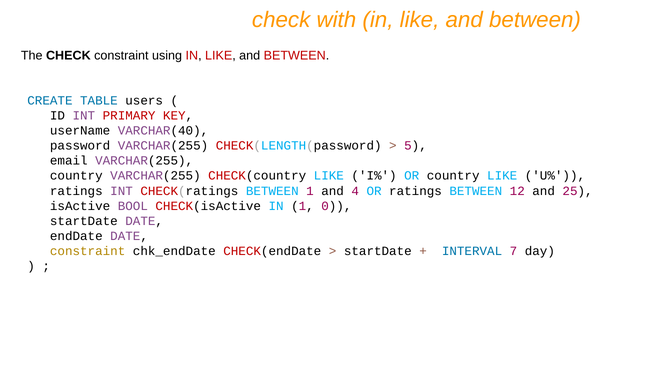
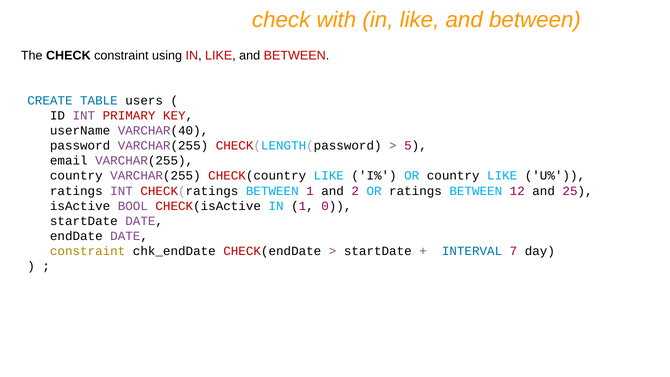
4: 4 -> 2
